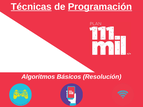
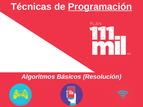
Técnicas underline: present -> none
